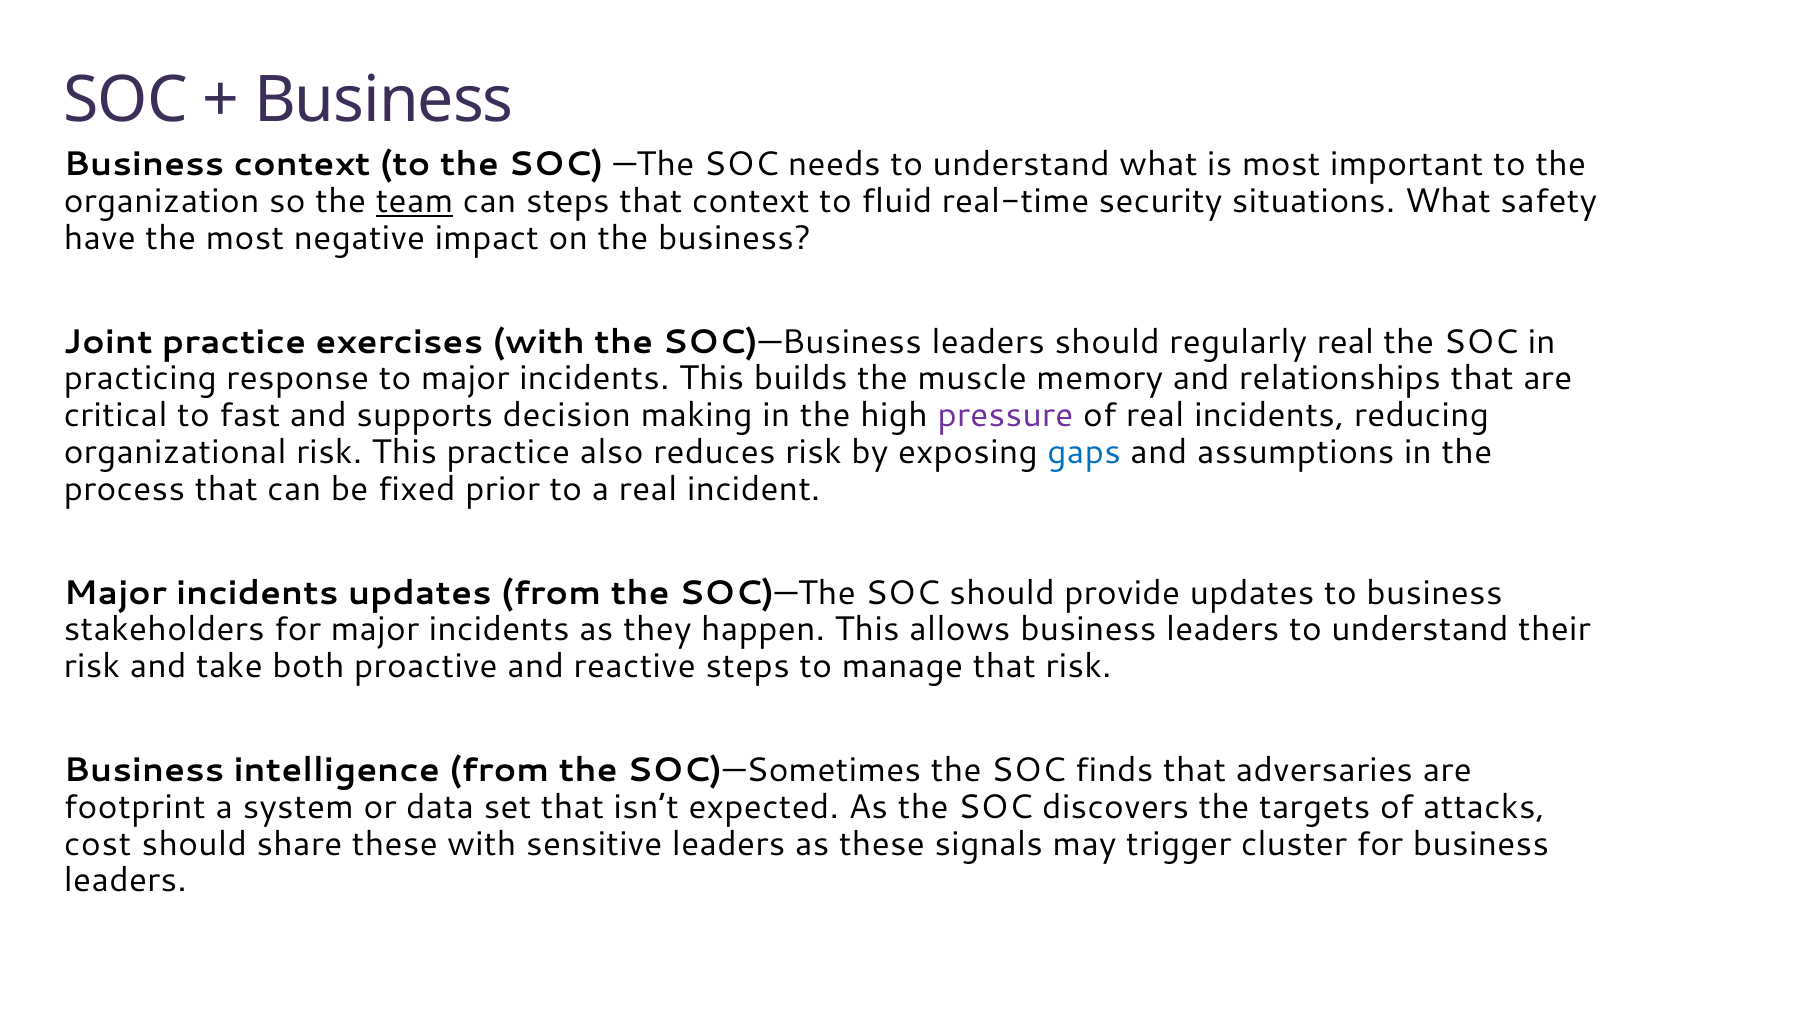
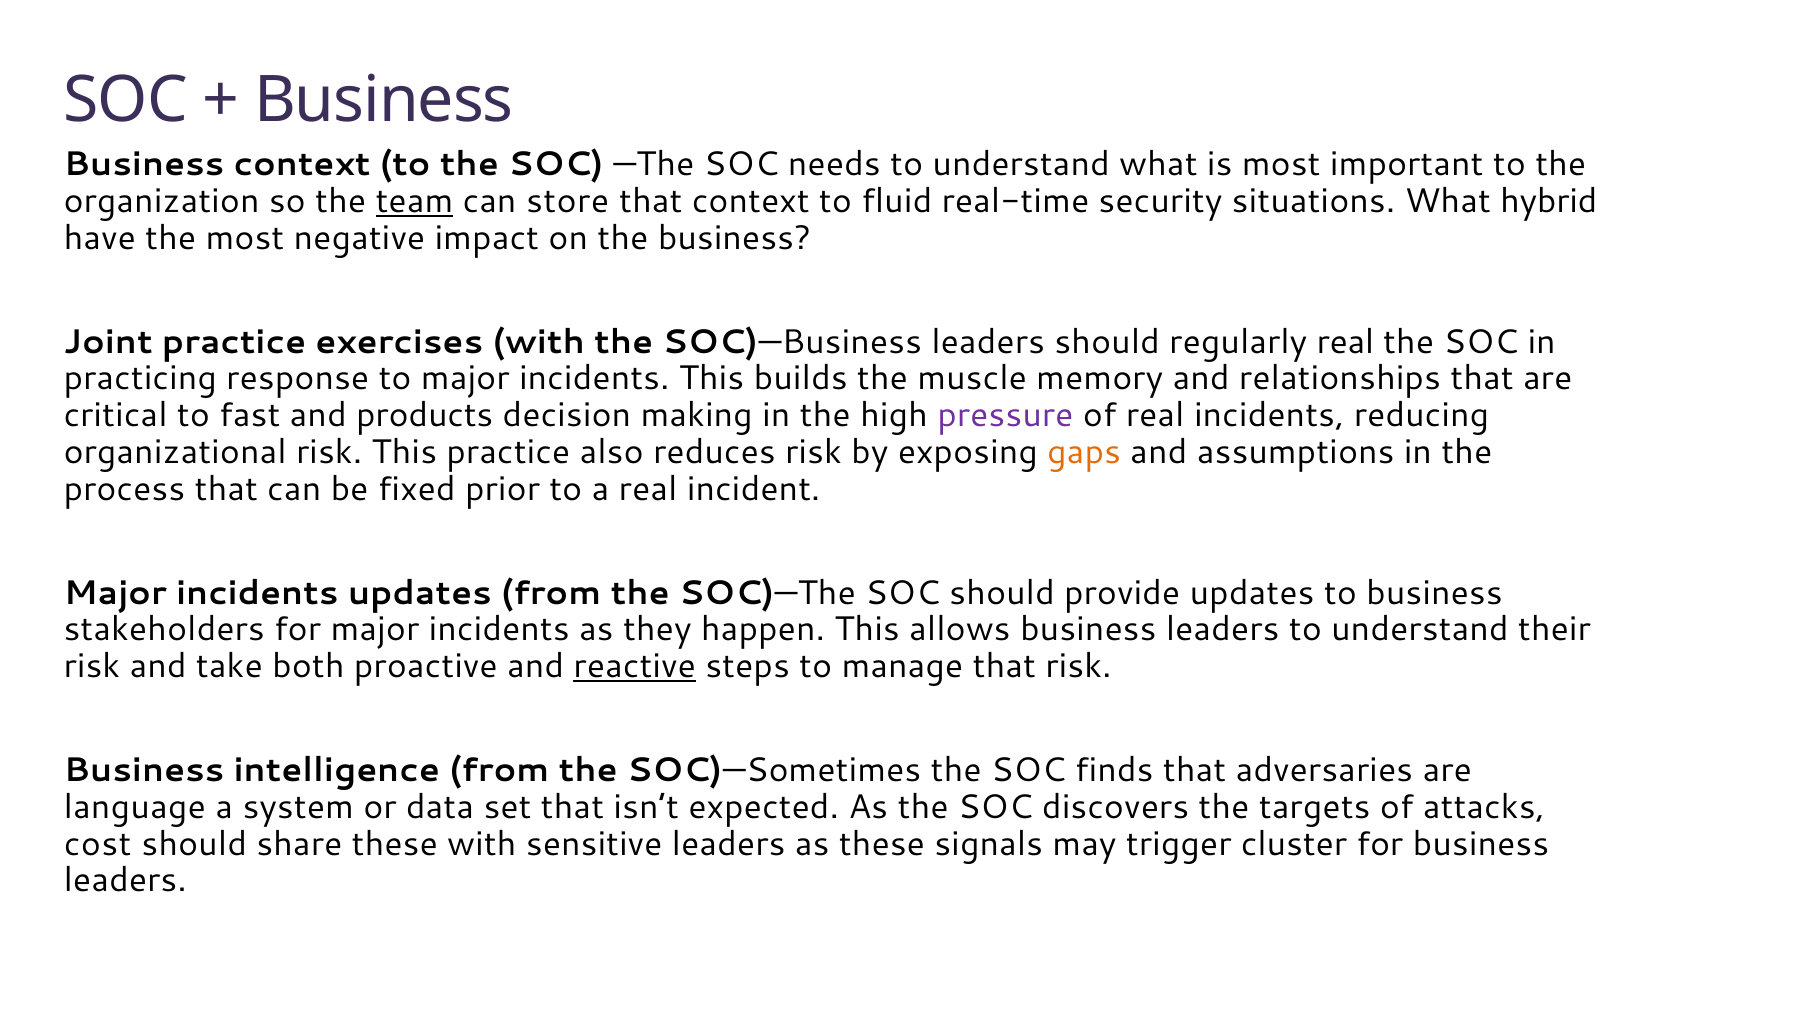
can steps: steps -> store
safety: safety -> hybrid
supports: supports -> products
gaps colour: blue -> orange
reactive underline: none -> present
footprint: footprint -> language
